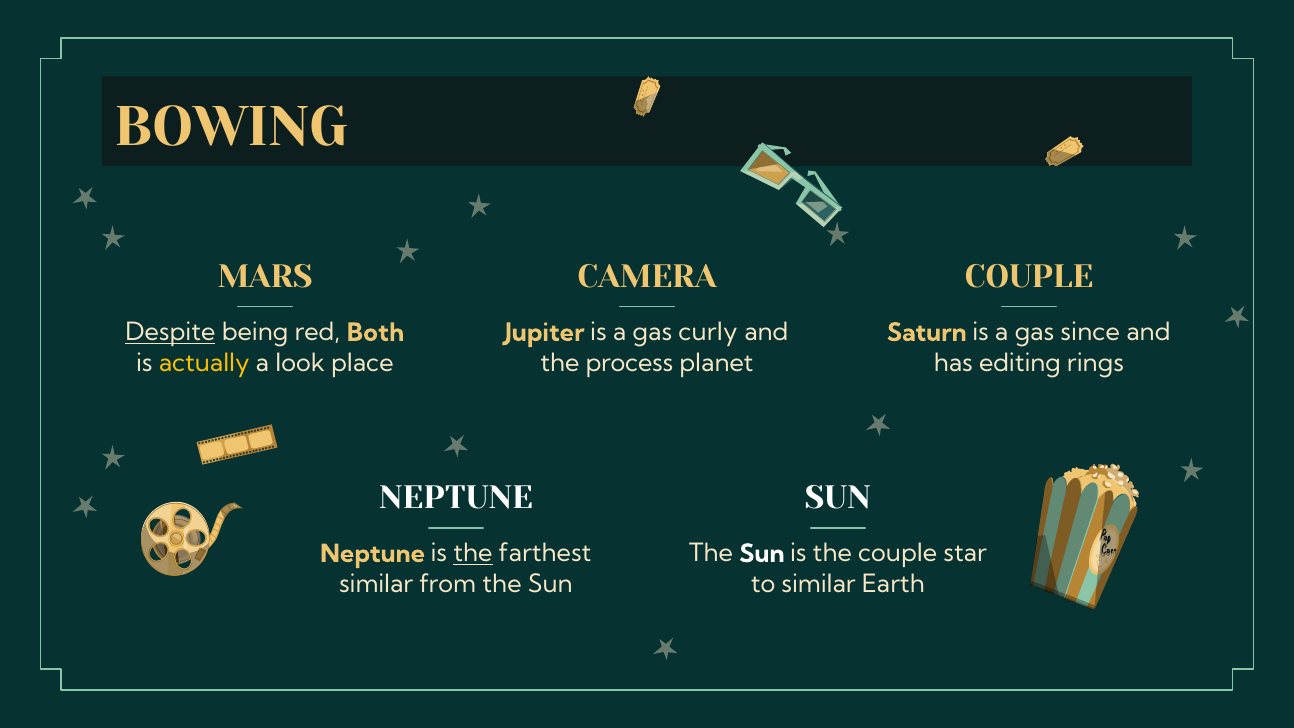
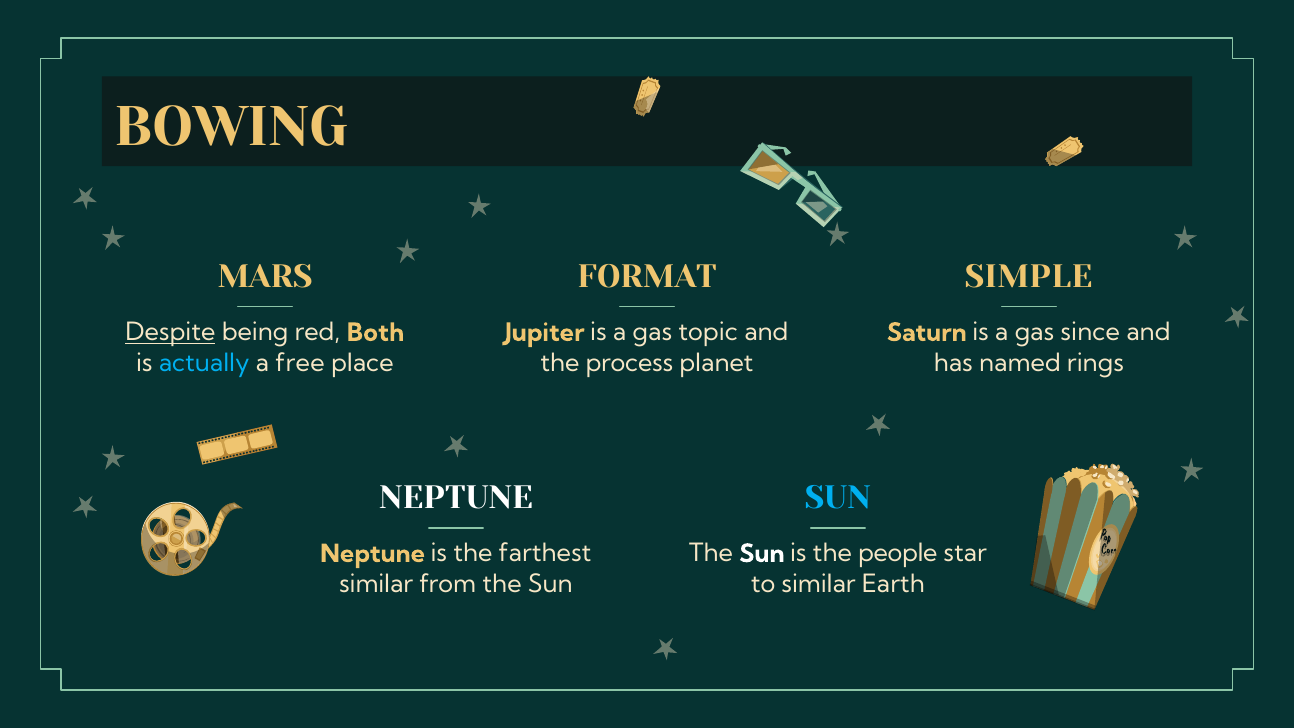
CAMERA: CAMERA -> FORMAT
COUPLE at (1029, 276): COUPLE -> SIMPLE
curly: curly -> topic
actually colour: yellow -> light blue
look: look -> free
editing: editing -> named
SUN at (838, 497) colour: white -> light blue
the at (473, 554) underline: present -> none
the couple: couple -> people
